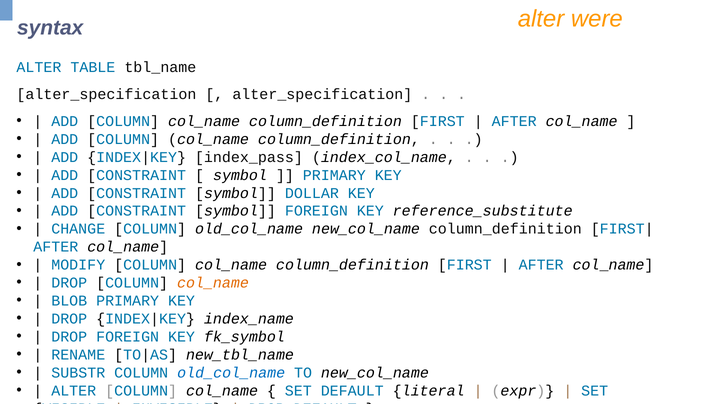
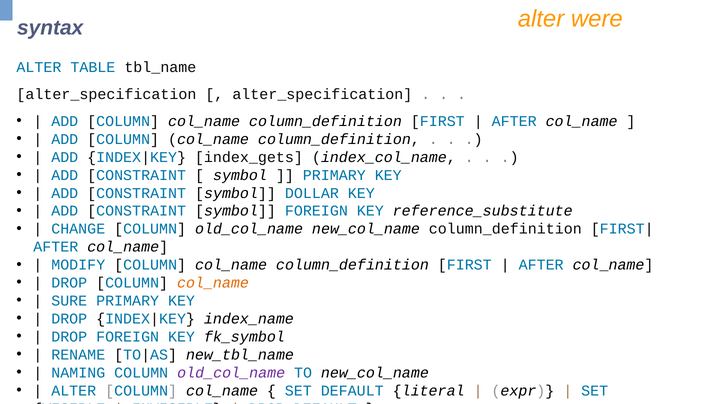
index_pass: index_pass -> index_gets
BLOB: BLOB -> SURE
SUBSTR: SUBSTR -> NAMING
old_col_name at (231, 373) colour: blue -> purple
